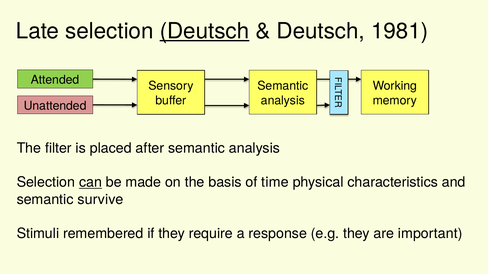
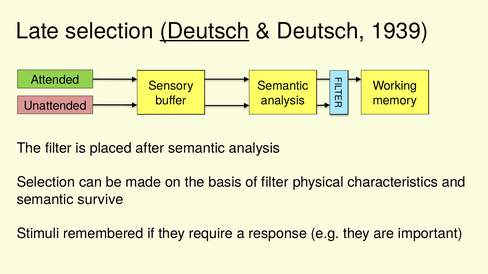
1981: 1981 -> 1939
can underline: present -> none
of time: time -> filter
